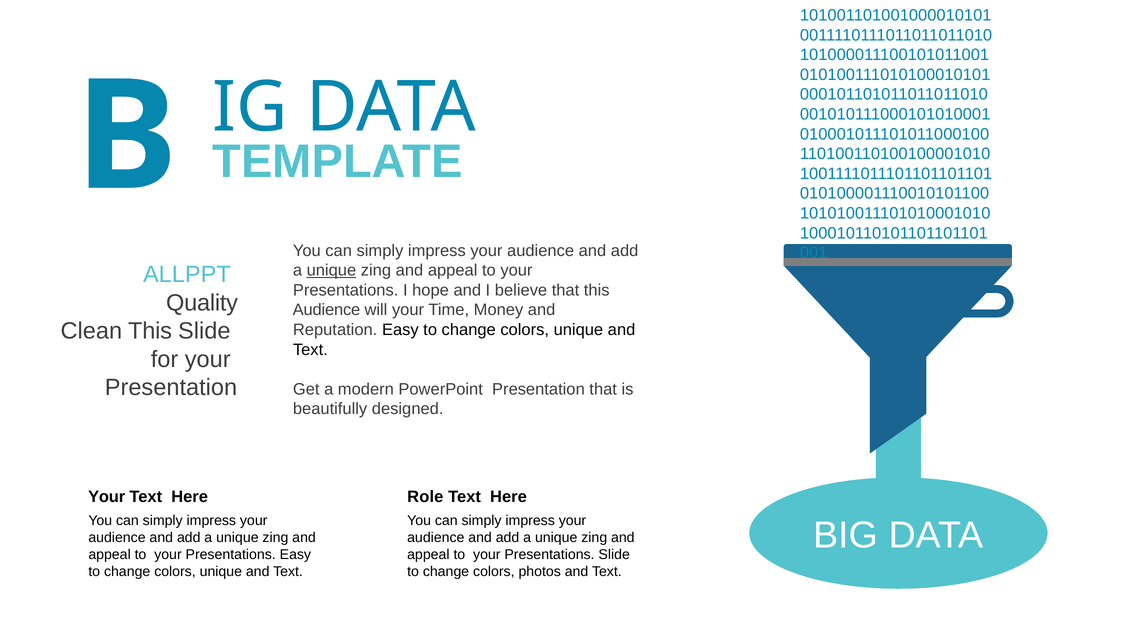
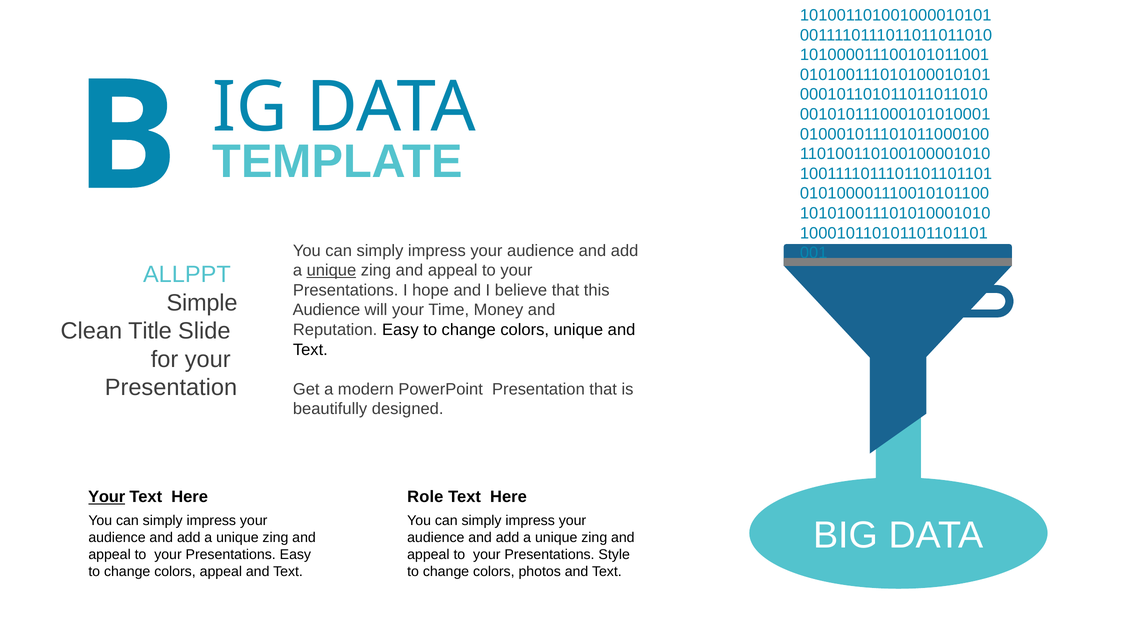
Quality: Quality -> Simple
Clean This: This -> Title
Your at (107, 497) underline: none -> present
Presentations Slide: Slide -> Style
unique at (221, 572): unique -> appeal
